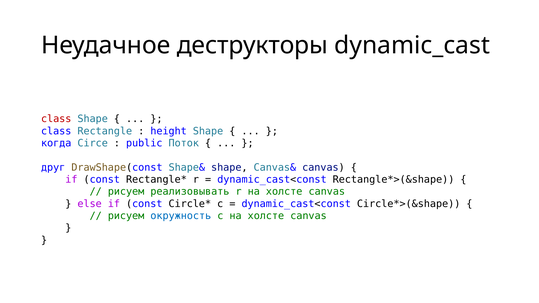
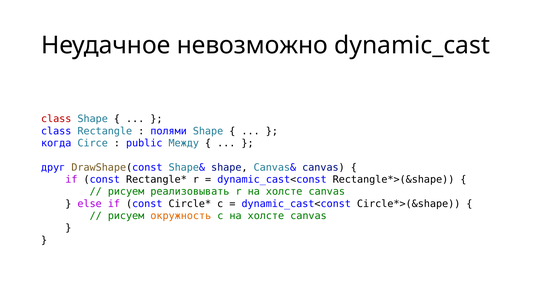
деструкторы: деструкторы -> невозможно
height: height -> полями
Поток: Поток -> Между
окружность colour: blue -> orange
